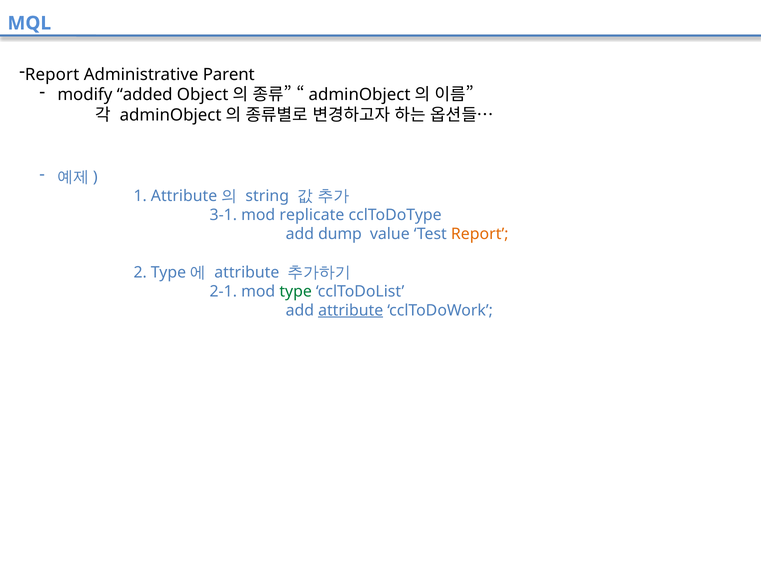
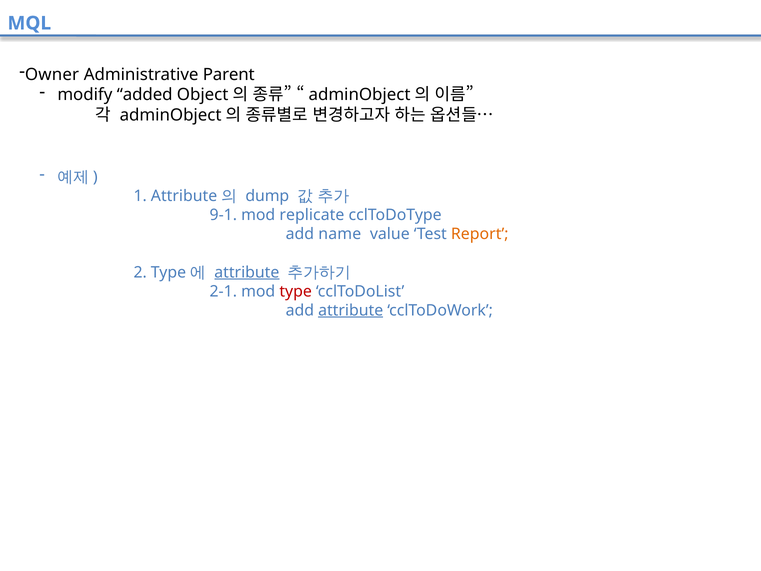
Report at (52, 75): Report -> Owner
string: string -> dump
3-1: 3-1 -> 9-1
dump: dump -> name
attribute at (247, 272) underline: none -> present
type colour: green -> red
